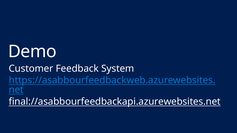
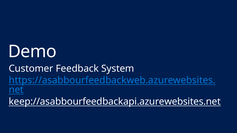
final://asabbourfeedbackapi.azurewebsites.net: final://asabbourfeedbackapi.azurewebsites.net -> keep://asabbourfeedbackapi.azurewebsites.net
